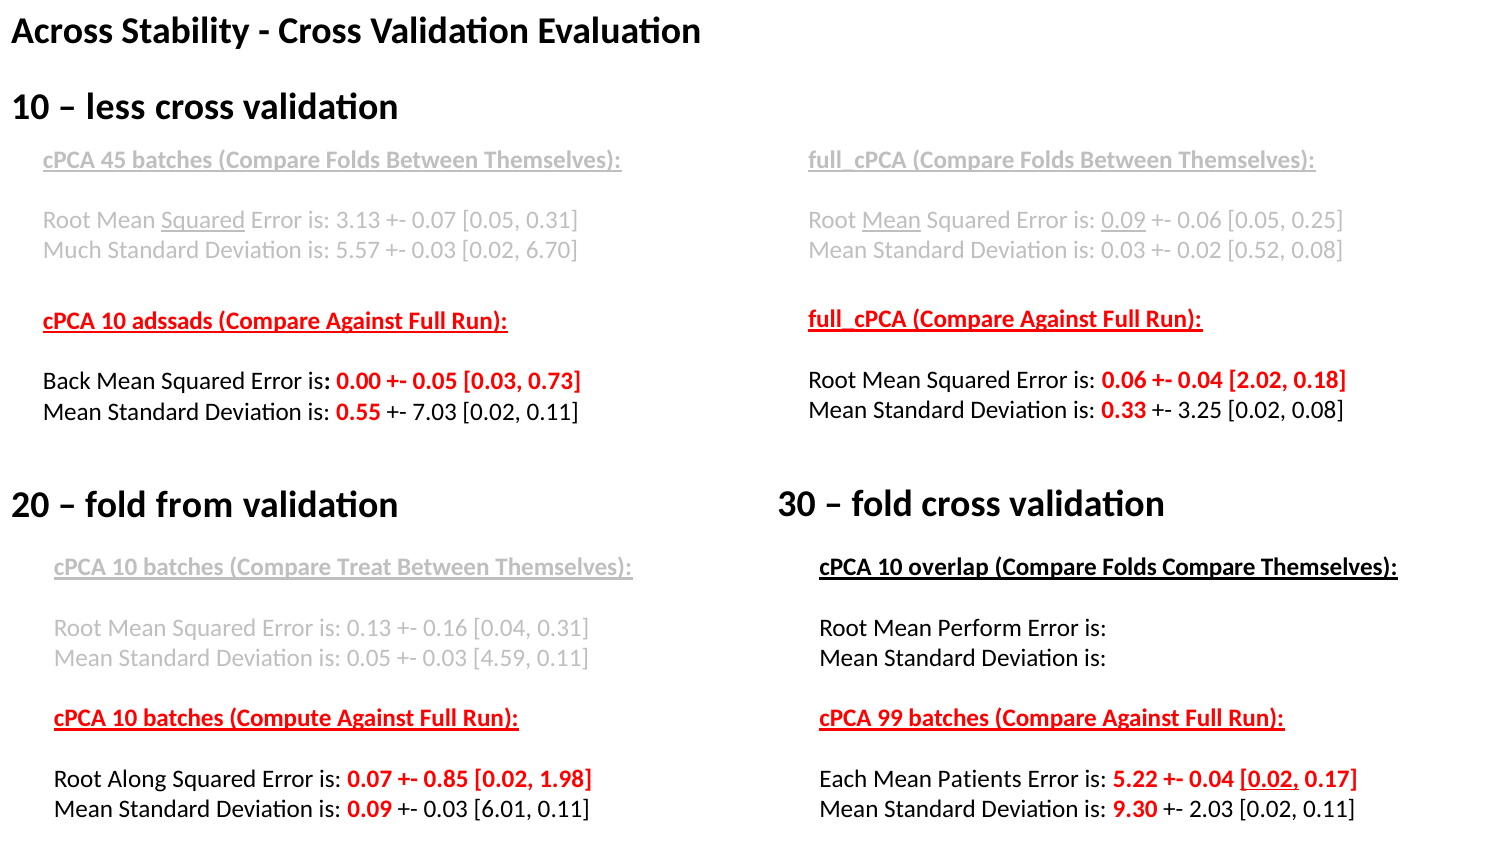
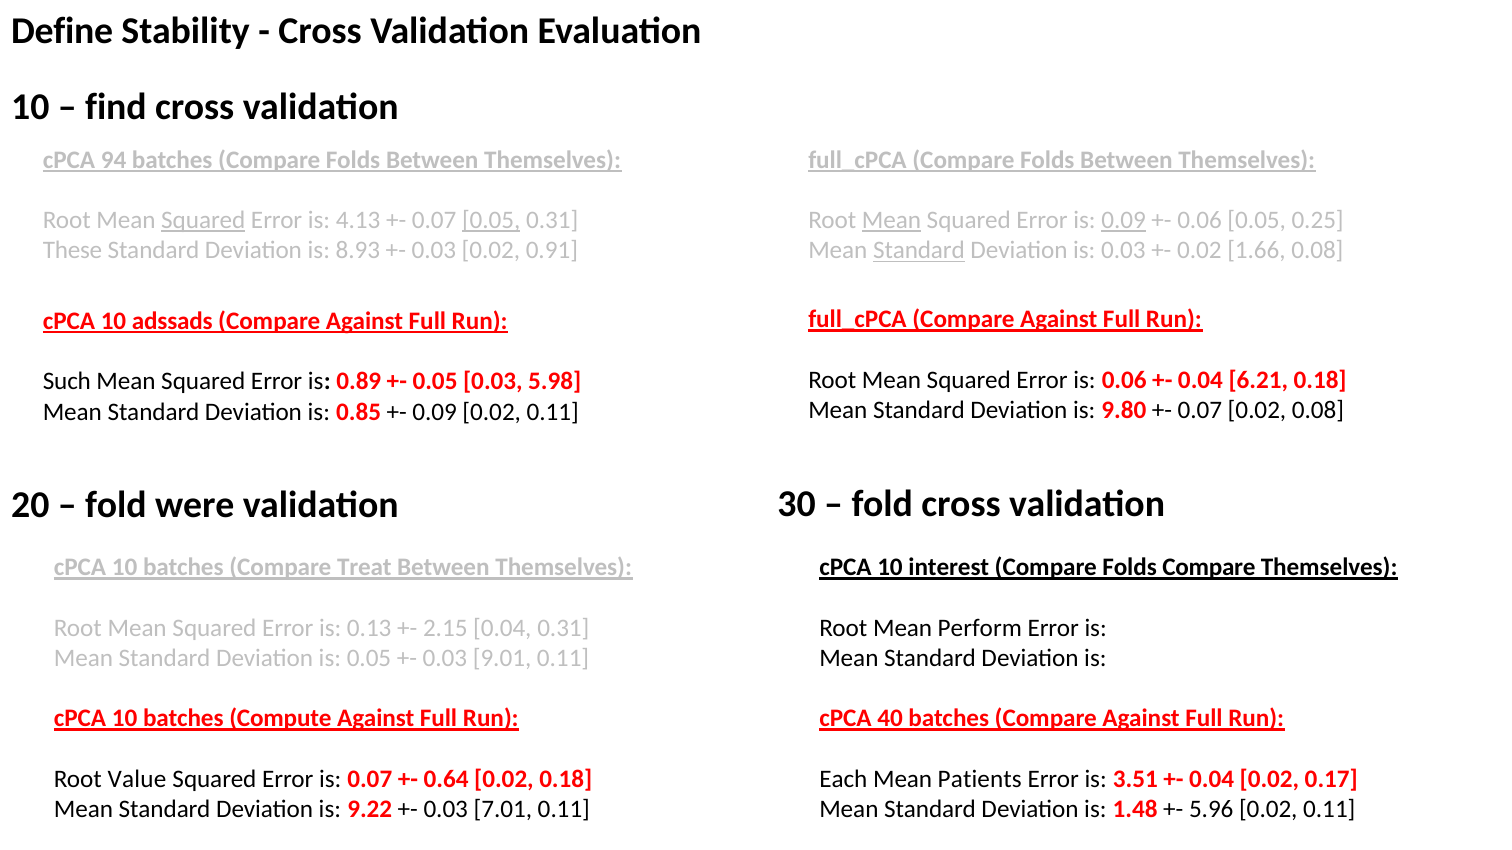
Across: Across -> Define
less: less -> find
45: 45 -> 94
3.13: 3.13 -> 4.13
0.05 at (491, 221) underline: none -> present
Much: Much -> These
5.57: 5.57 -> 8.93
6.70: 6.70 -> 0.91
Standard at (919, 251) underline: none -> present
0.52: 0.52 -> 1.66
2.02: 2.02 -> 6.21
Back: Back -> Such
0.00: 0.00 -> 0.89
0.73: 0.73 -> 5.98
0.33: 0.33 -> 9.80
3.25 at (1200, 411): 3.25 -> 0.07
0.55: 0.55 -> 0.85
7.03 at (435, 412): 7.03 -> 0.09
from: from -> were
overlap: overlap -> interest
0.16: 0.16 -> 2.15
4.59: 4.59 -> 9.01
99: 99 -> 40
Along: Along -> Value
0.85: 0.85 -> 0.64
0.02 1.98: 1.98 -> 0.18
5.22: 5.22 -> 3.51
0.02 at (1269, 779) underline: present -> none
Deviation is 0.09: 0.09 -> 9.22
6.01: 6.01 -> 7.01
9.30: 9.30 -> 1.48
2.03: 2.03 -> 5.96
